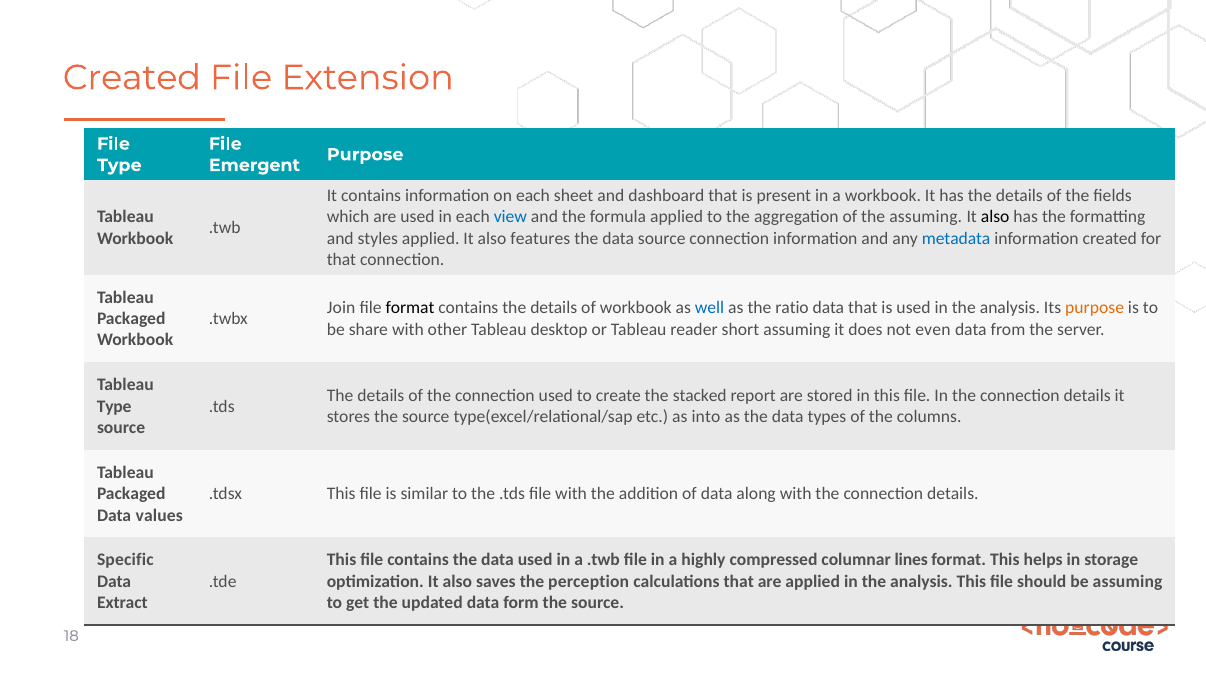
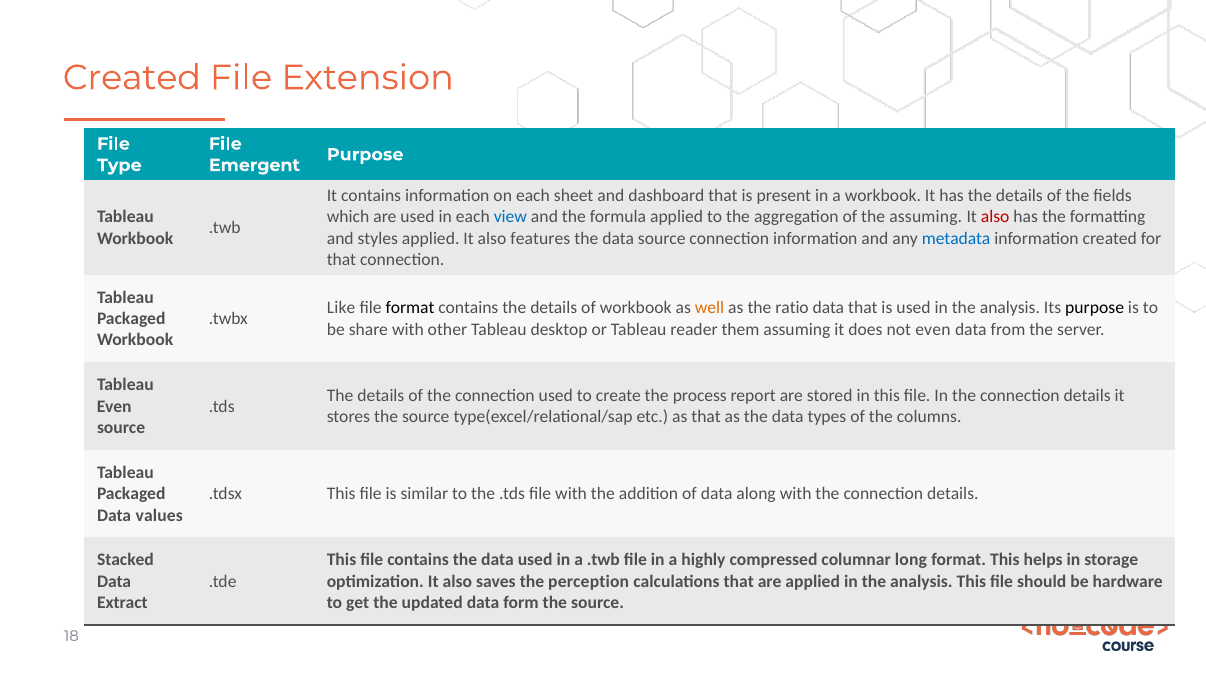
also at (995, 217) colour: black -> red
Join: Join -> Like
well colour: blue -> orange
purpose at (1095, 308) colour: orange -> black
short: short -> them
stacked: stacked -> process
Type at (114, 406): Type -> Even
as into: into -> that
Specific: Specific -> Stacked
lines: lines -> long
be assuming: assuming -> hardware
